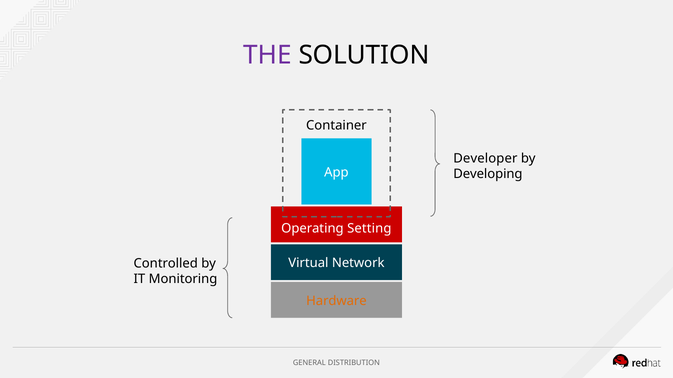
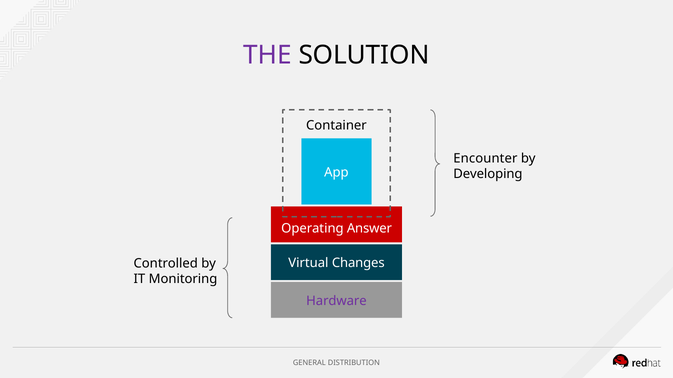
Developer: Developer -> Encounter
Setting: Setting -> Answer
Network: Network -> Changes
Hardware colour: orange -> purple
